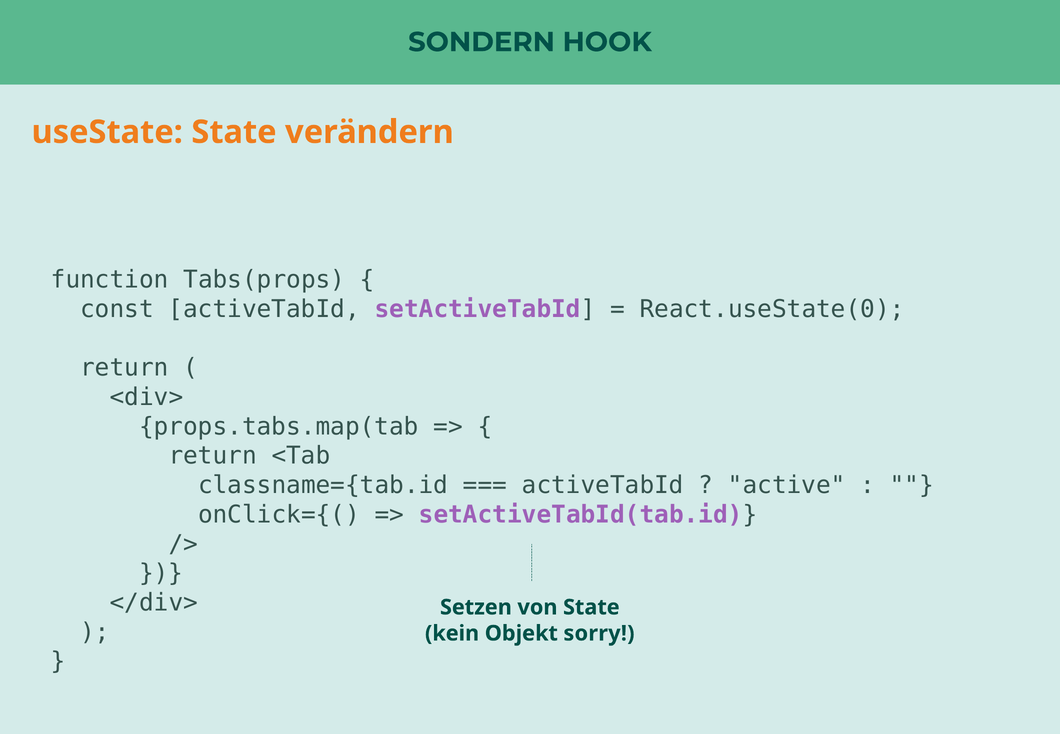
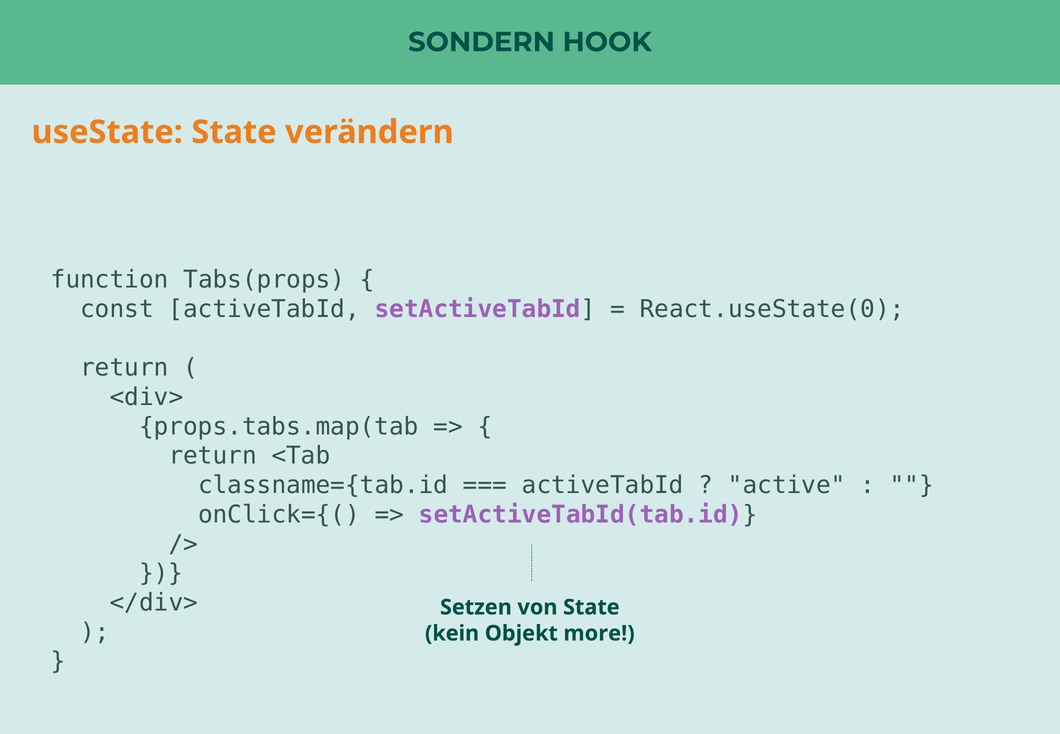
sorry: sorry -> more
